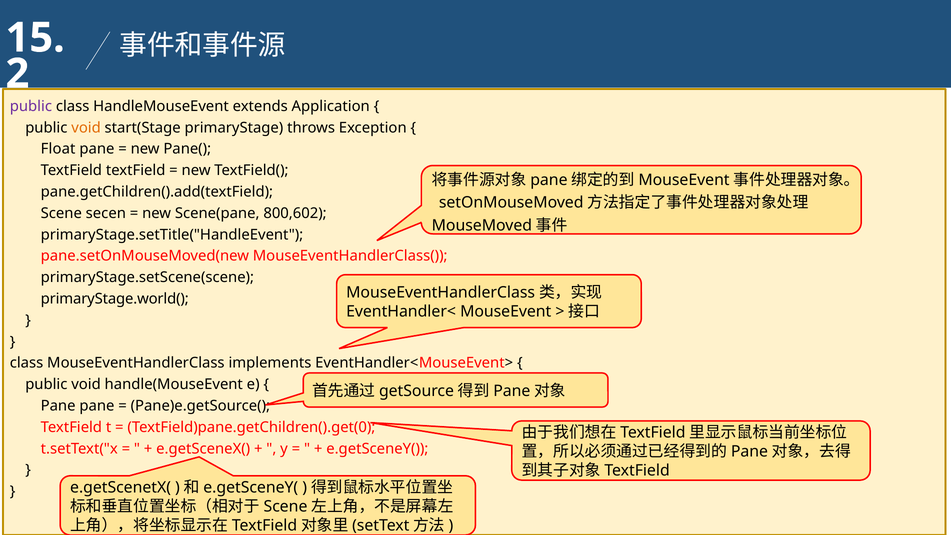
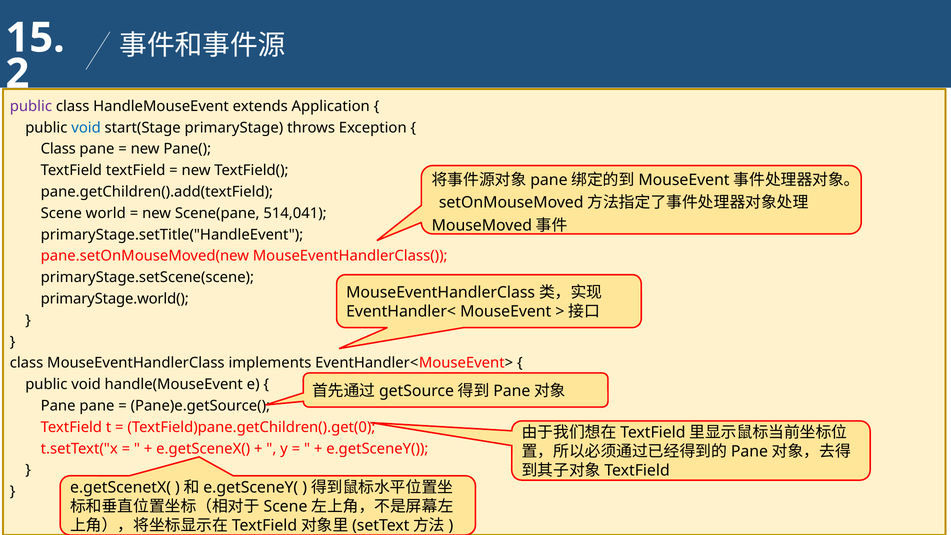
void at (86, 128) colour: orange -> blue
Float at (58, 149): Float -> Class
secen: secen -> world
800,602: 800,602 -> 514,041
